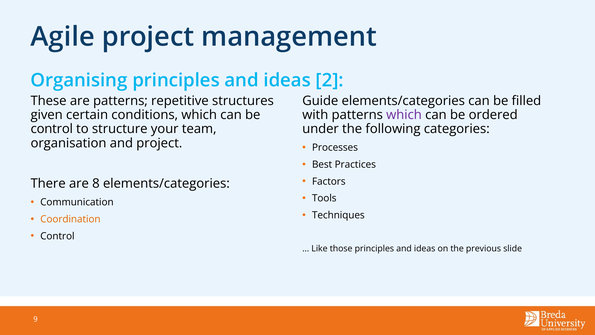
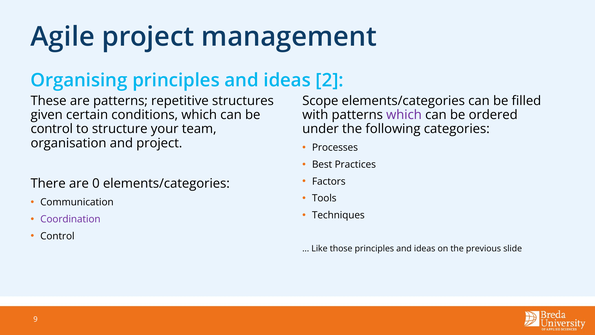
Guide: Guide -> Scope
8: 8 -> 0
Coordination colour: orange -> purple
